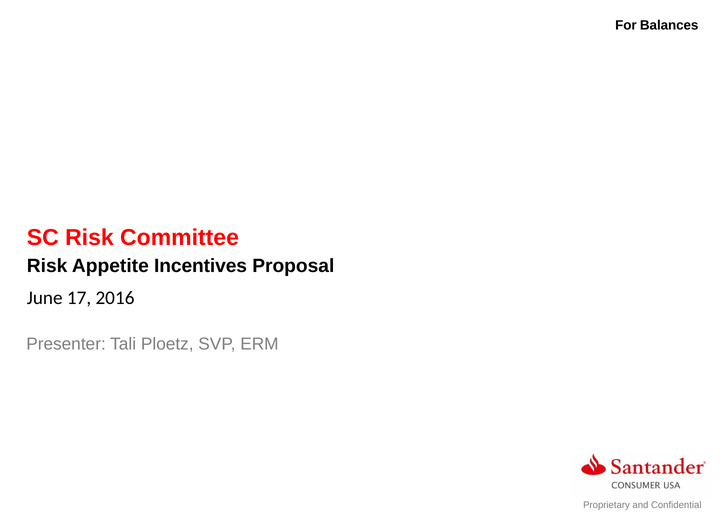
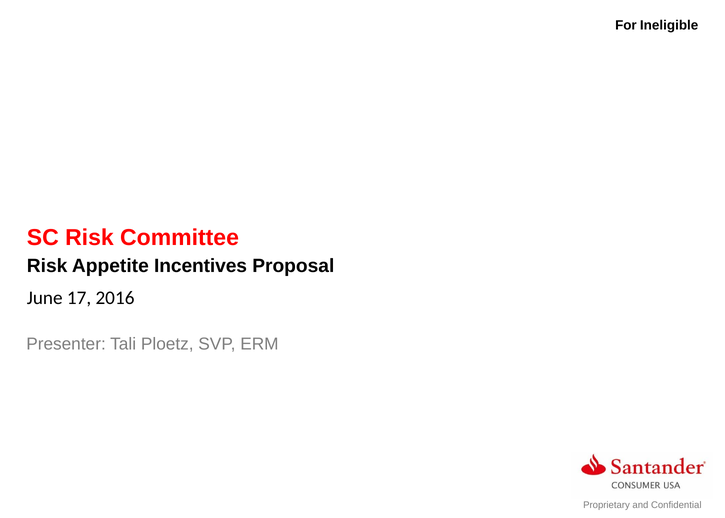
Balances: Balances -> Ineligible
